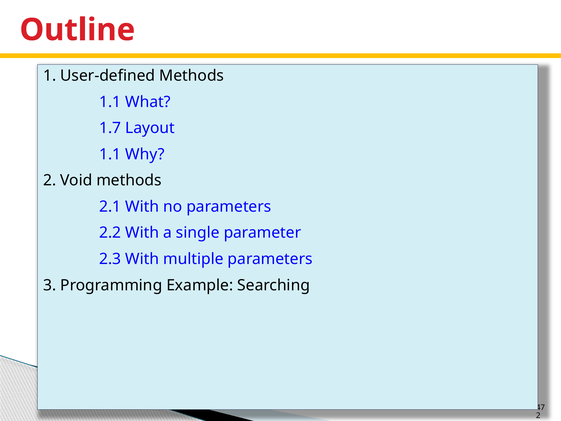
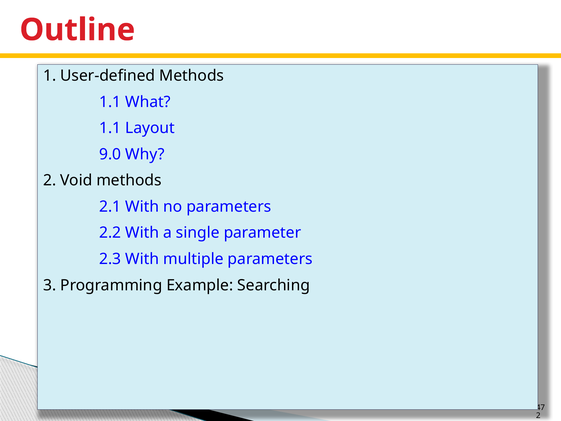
1.7 at (110, 128): 1.7 -> 1.1
1.1 at (110, 154): 1.1 -> 9.0
